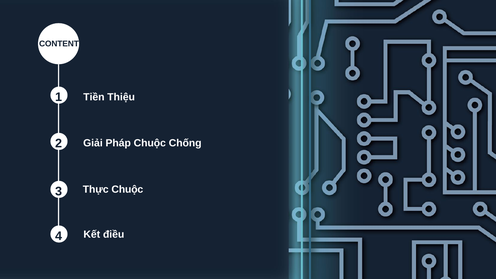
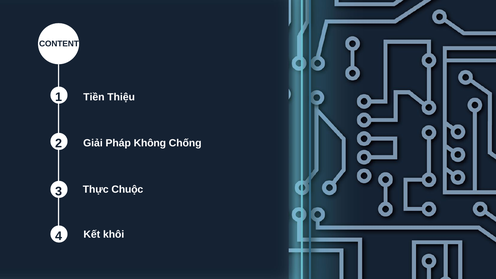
Pháp Chuộc: Chuộc -> Không
điều: điều -> khôi
